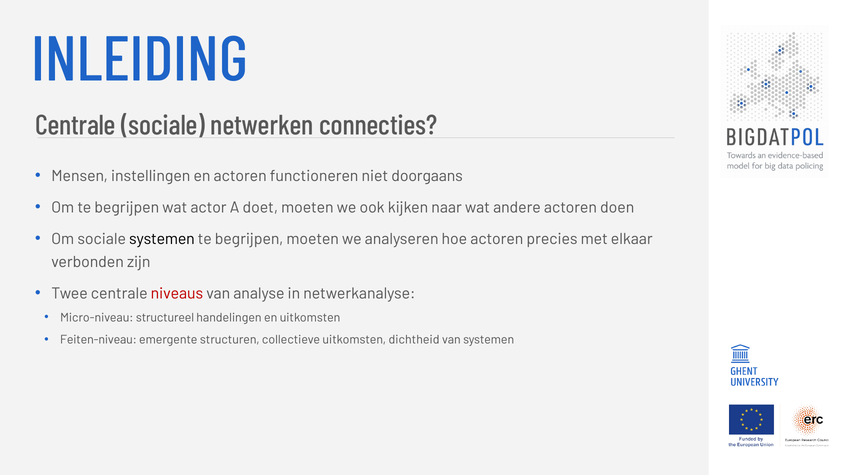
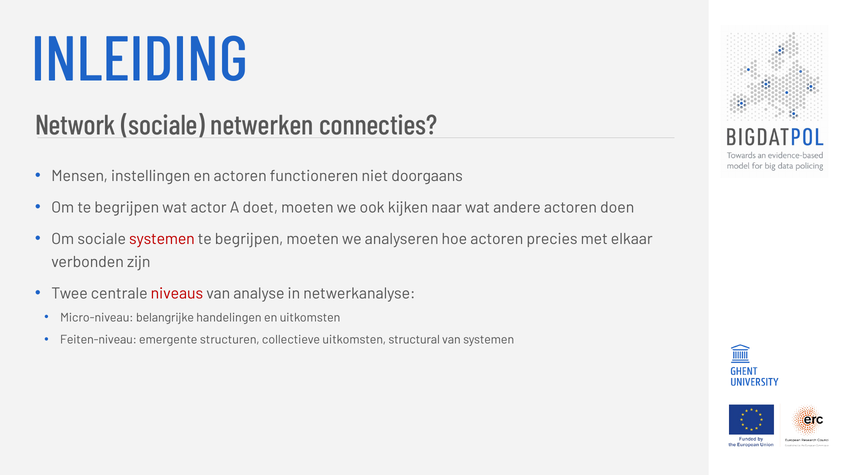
Centrale at (75, 125): Centrale -> Network
systemen at (162, 239) colour: black -> red
structureel: structureel -> belangrijke
dichtheid: dichtheid -> structural
